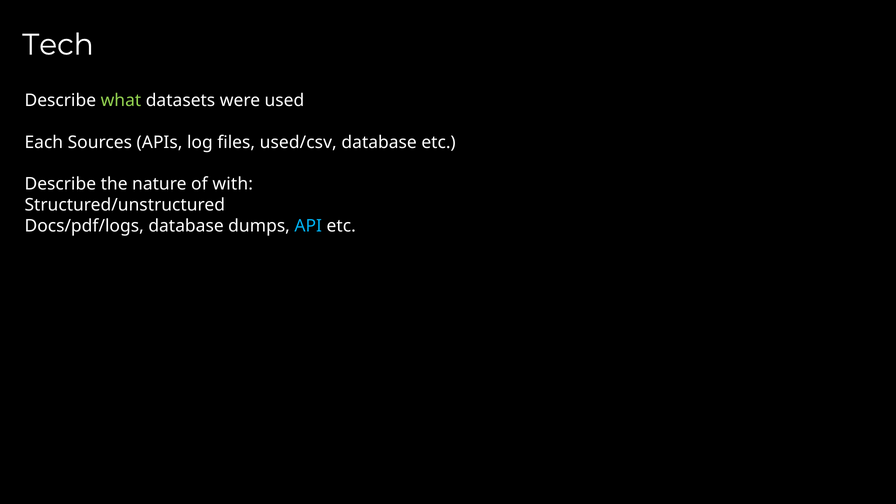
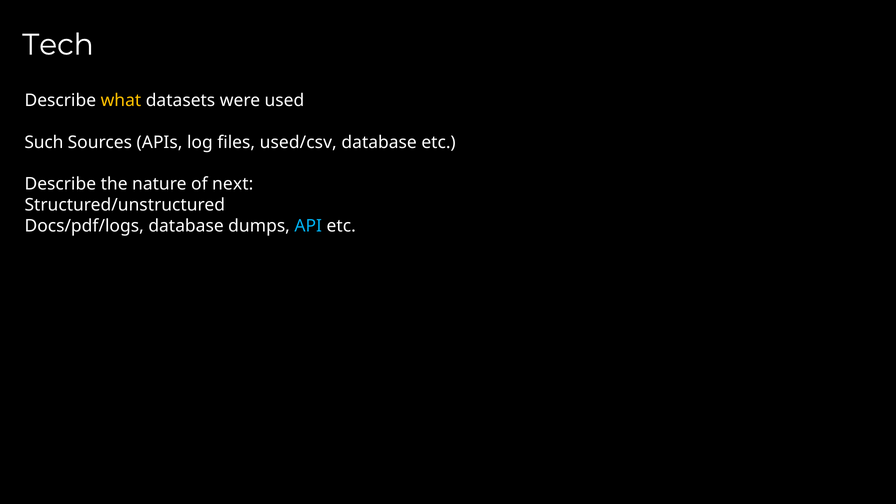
what colour: light green -> yellow
Each: Each -> Such
with: with -> next
